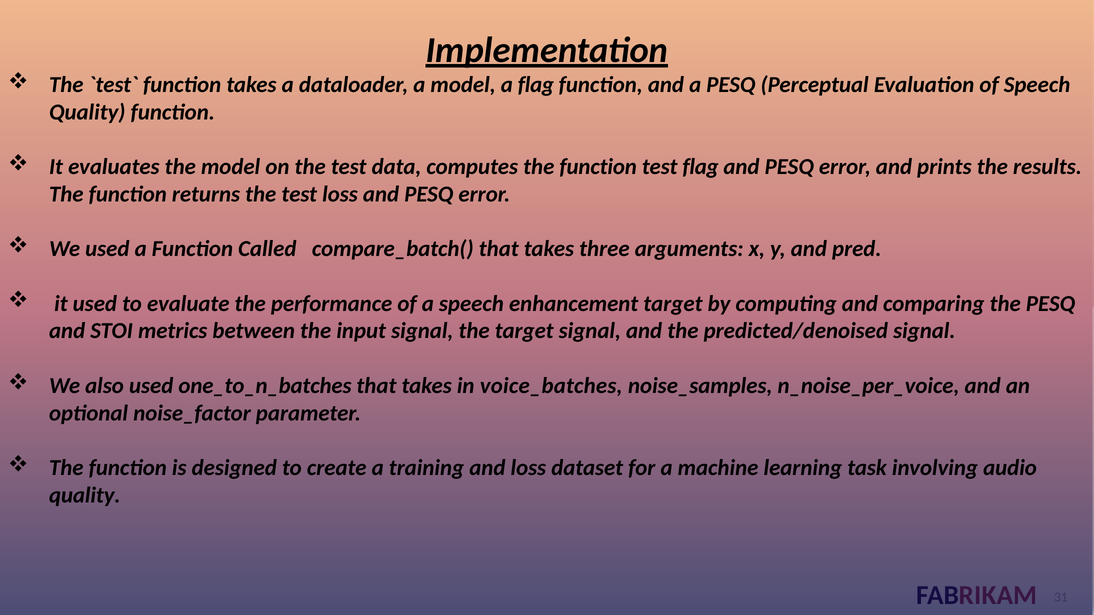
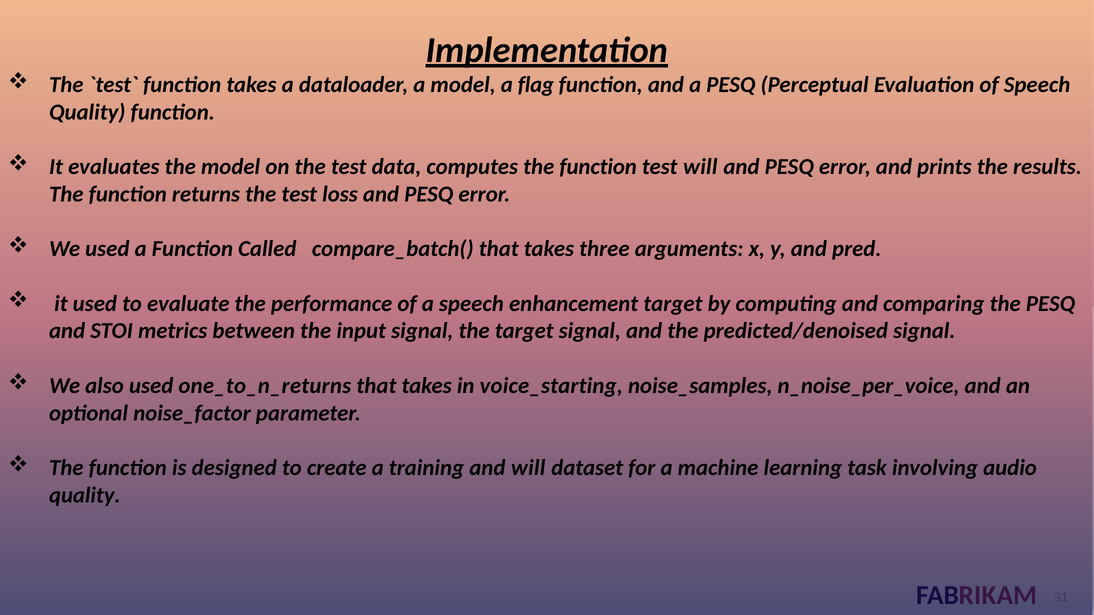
test flag: flag -> will
one_to_n_batches: one_to_n_batches -> one_to_n_returns
voice_batches: voice_batches -> voice_starting
and loss: loss -> will
